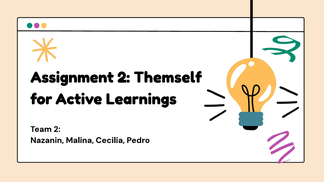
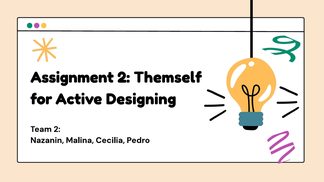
Learnings: Learnings -> Designing
